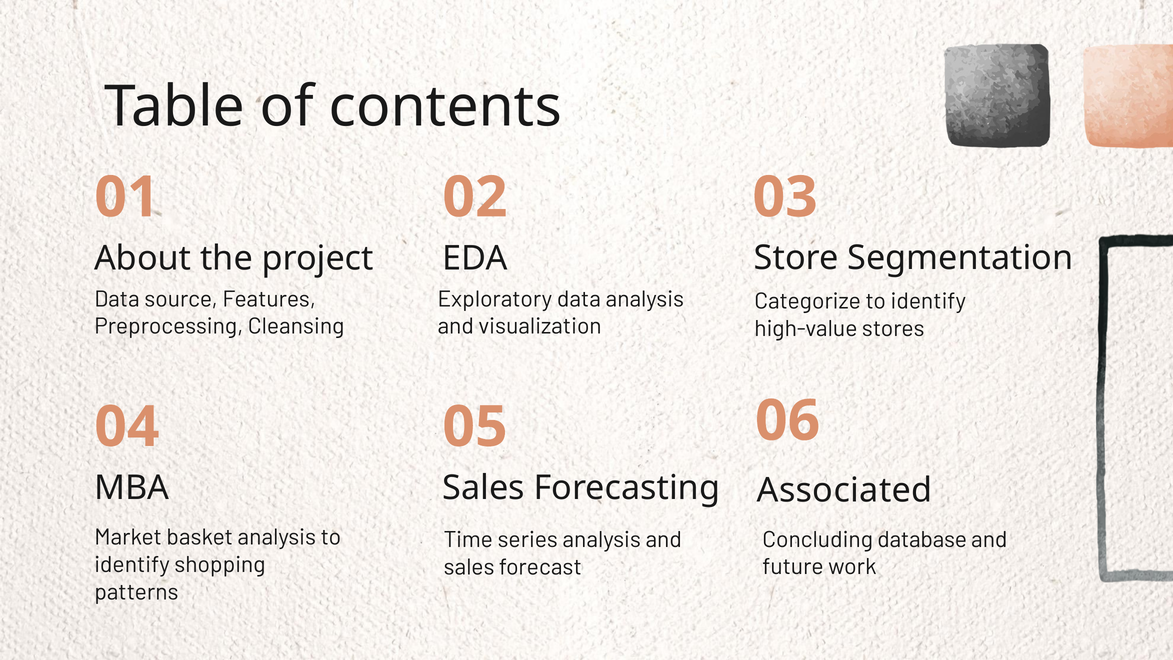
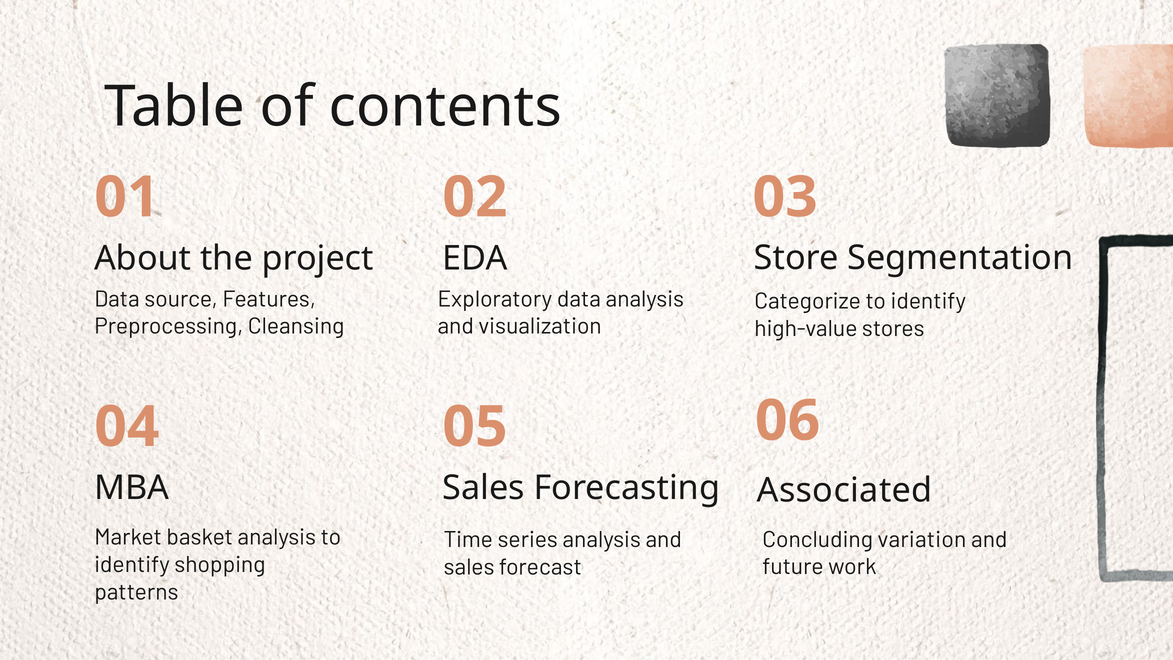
database: database -> variation
